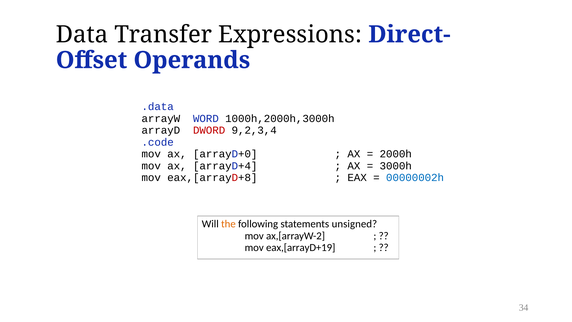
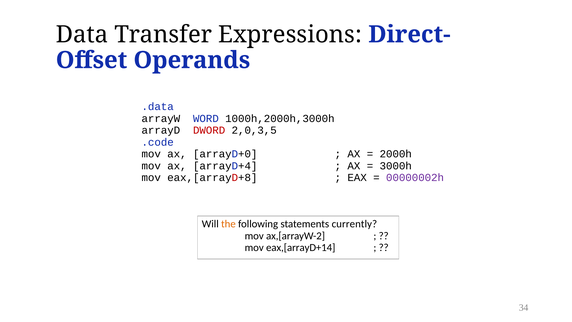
9,2,3,4: 9,2,3,4 -> 2,0,3,5
00000002h colour: blue -> purple
unsigned: unsigned -> currently
eax,[arrayD+19: eax,[arrayD+19 -> eax,[arrayD+14
